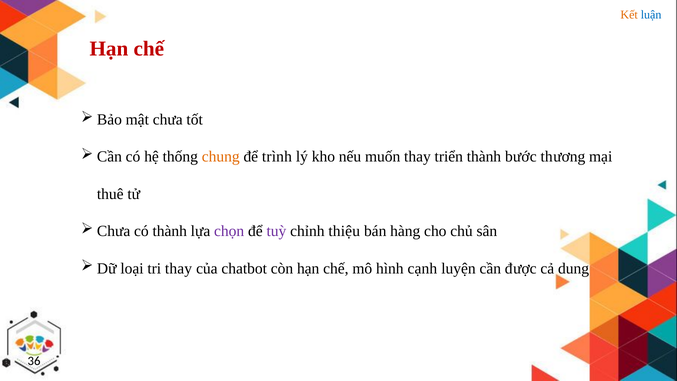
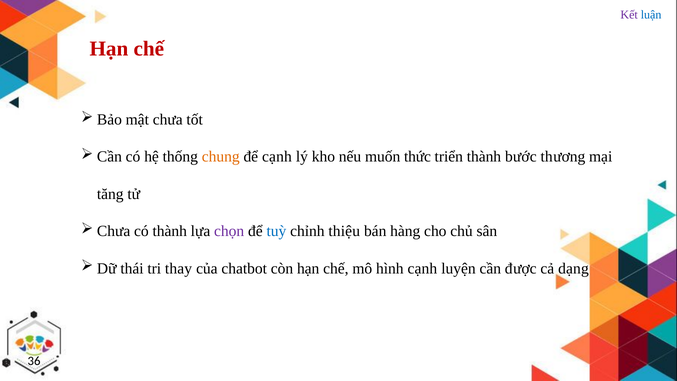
Kết colour: orange -> purple
để trình: trình -> cạnh
muốn thay: thay -> thức
thuê: thuê -> tăng
tuỳ colour: purple -> blue
loại: loại -> thái
dung: dung -> dạng
